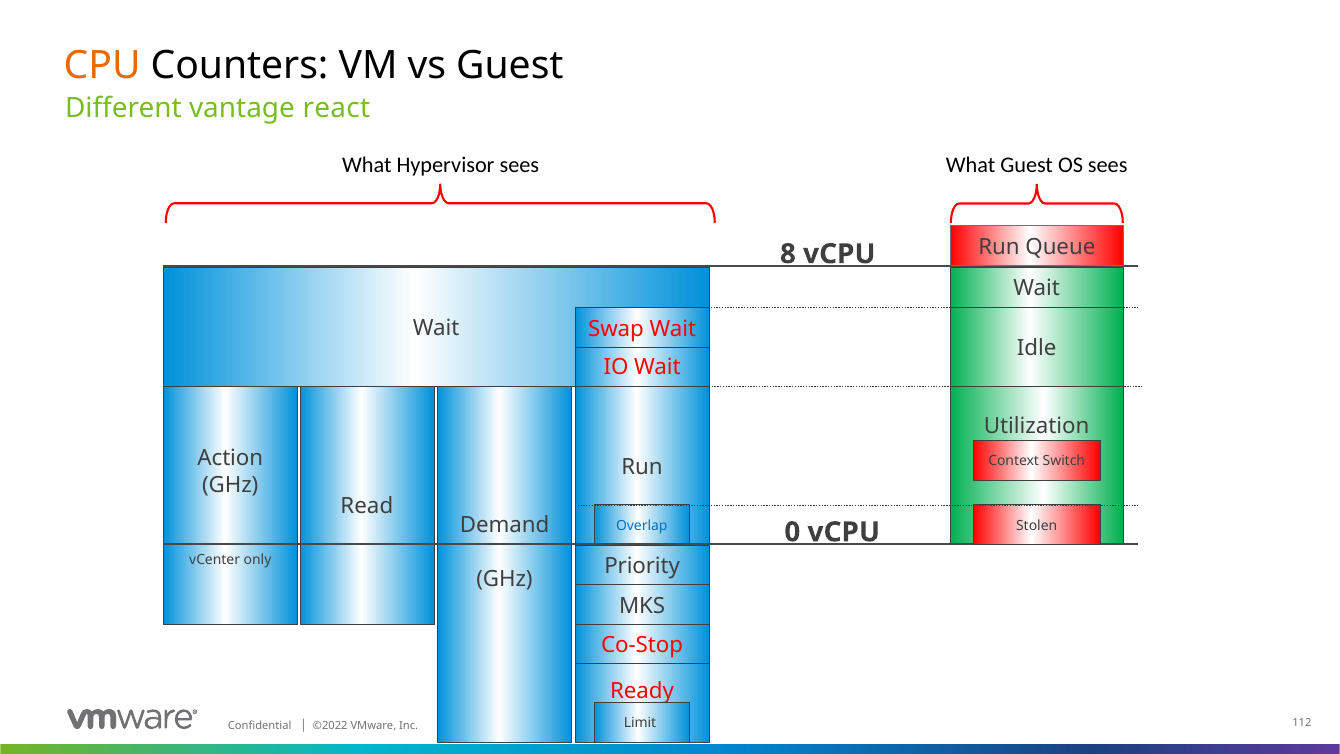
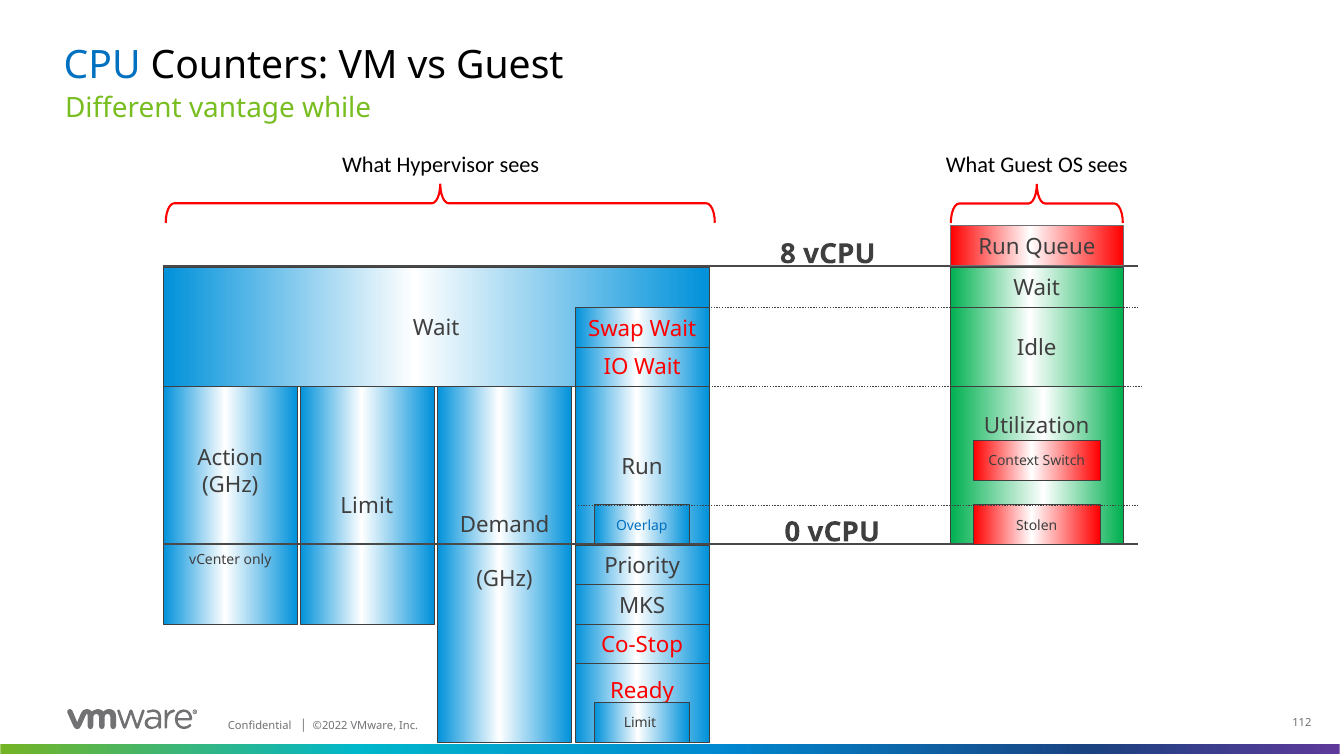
CPU colour: orange -> blue
react: react -> while
Read at (367, 506): Read -> Limit
